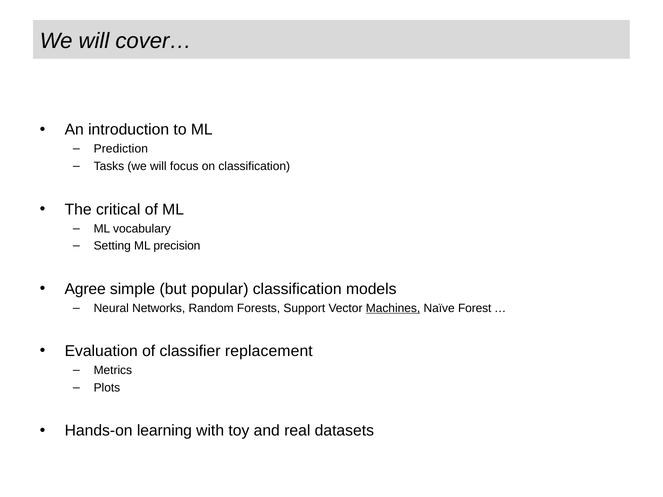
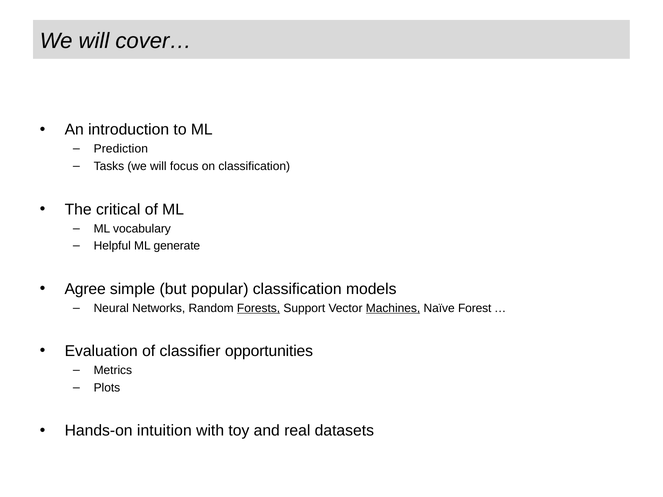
Setting: Setting -> Helpful
precision: precision -> generate
Forests underline: none -> present
replacement: replacement -> opportunities
learning: learning -> intuition
